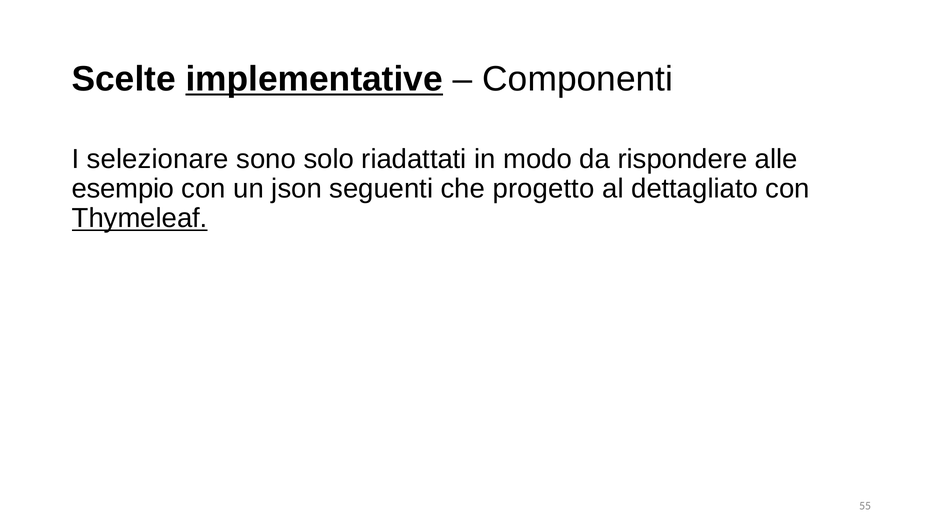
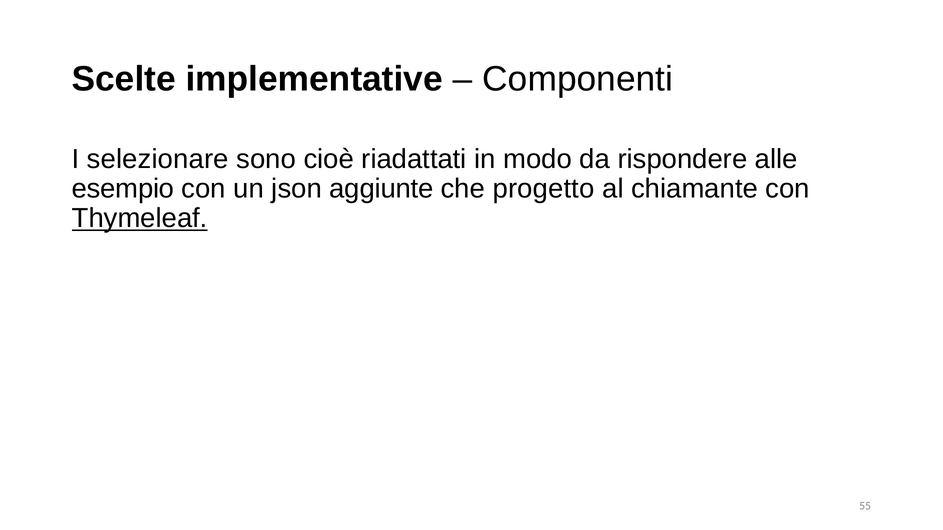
implementative underline: present -> none
solo: solo -> cioè
seguenti: seguenti -> aggiunte
dettagliato: dettagliato -> chiamante
